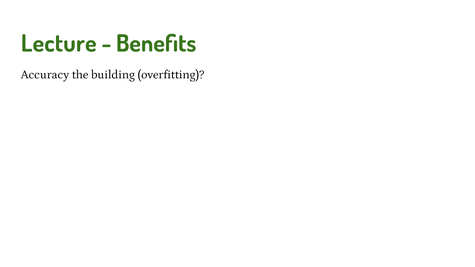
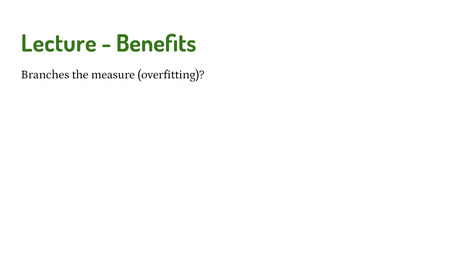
Accuracy: Accuracy -> Branches
building: building -> measure
